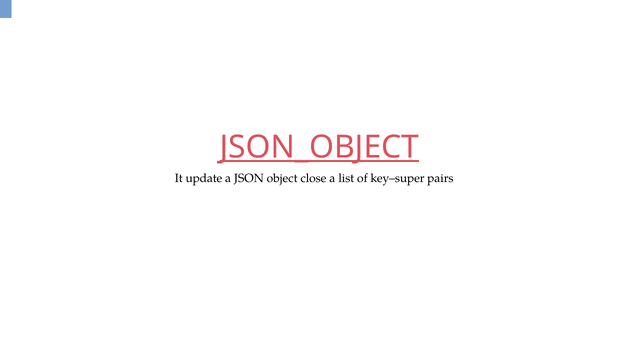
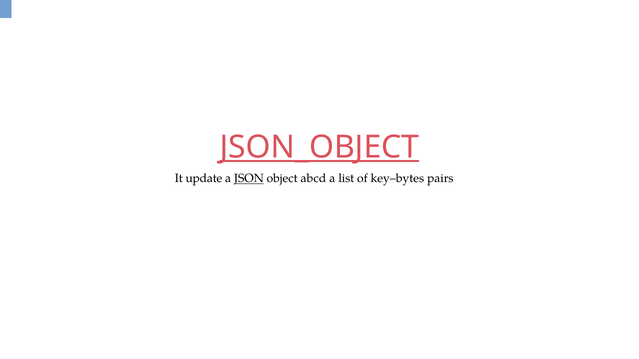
JSON underline: none -> present
close: close -> abcd
key–super: key–super -> key–bytes
